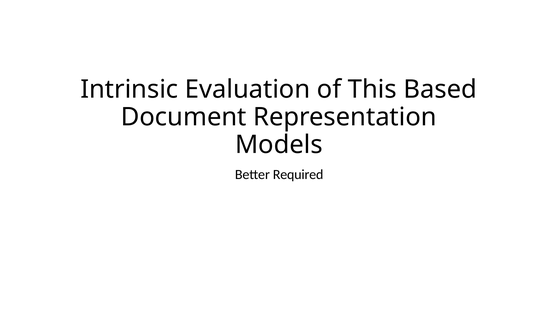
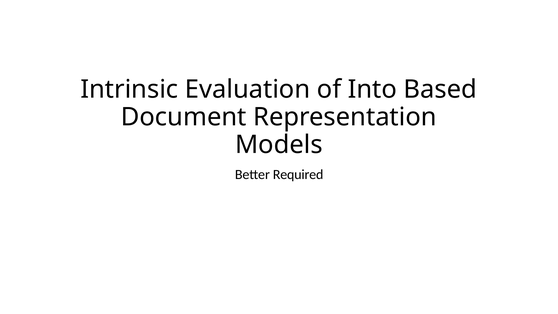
This: This -> Into
